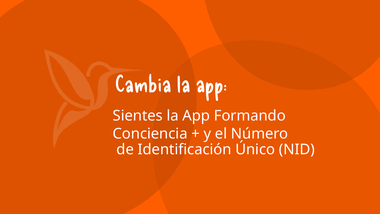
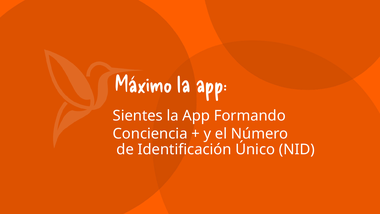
Cambia: Cambia -> Máximo
